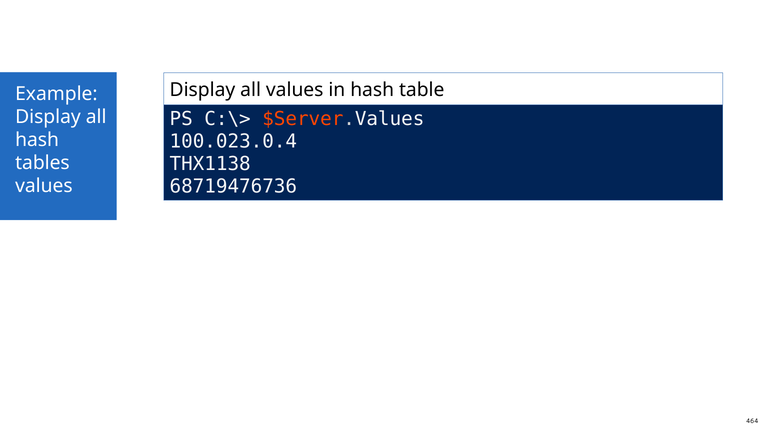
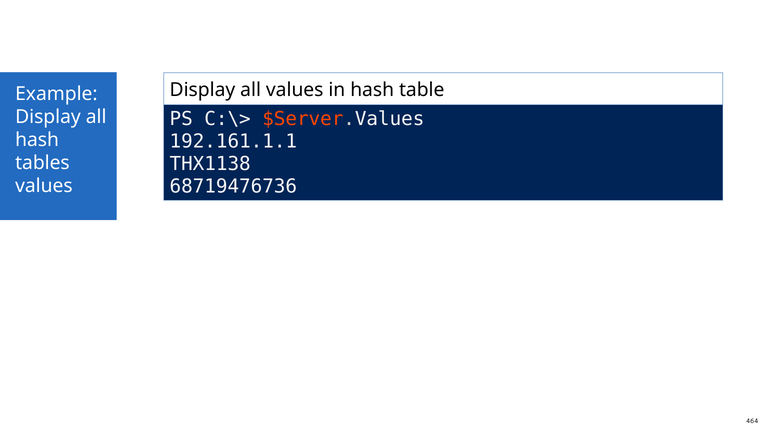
100.023.0.4: 100.023.0.4 -> 192.161.1.1
